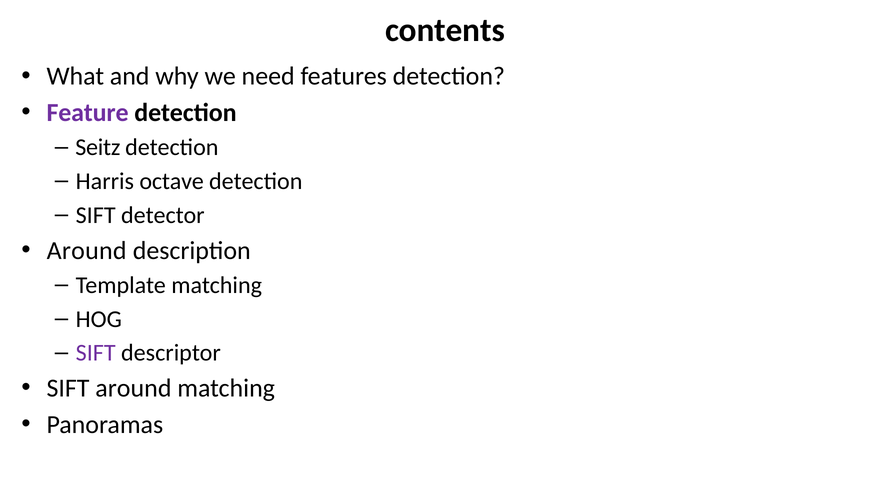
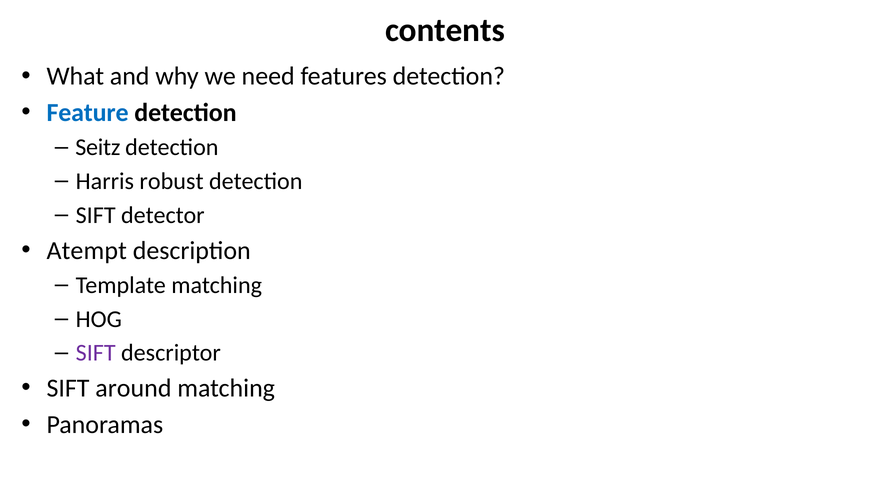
Feature colour: purple -> blue
octave: octave -> robust
Around at (87, 250): Around -> Atempt
